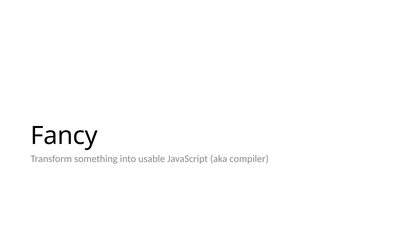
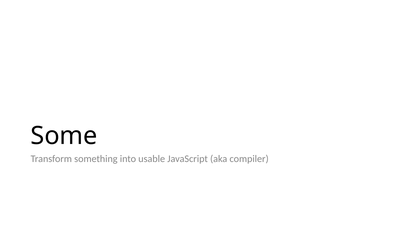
Fancy: Fancy -> Some
